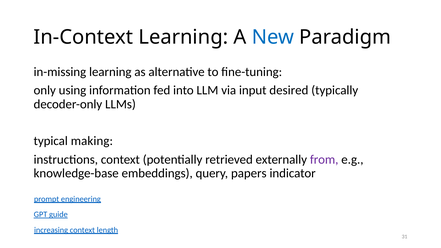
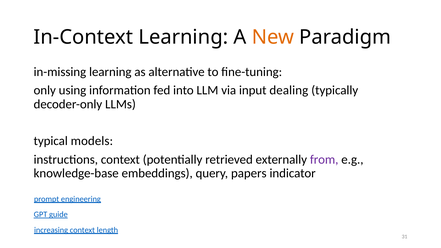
New colour: blue -> orange
desired: desired -> dealing
making: making -> models
